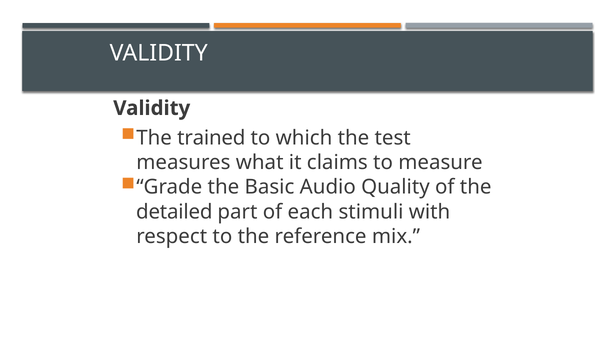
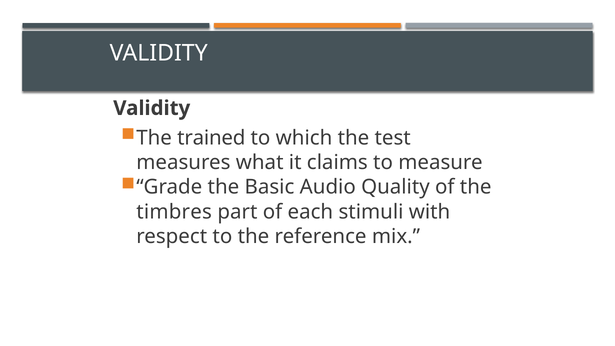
detailed: detailed -> timbres
